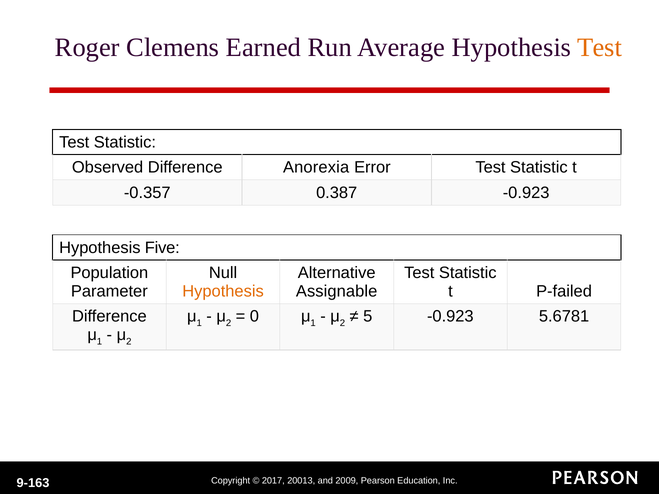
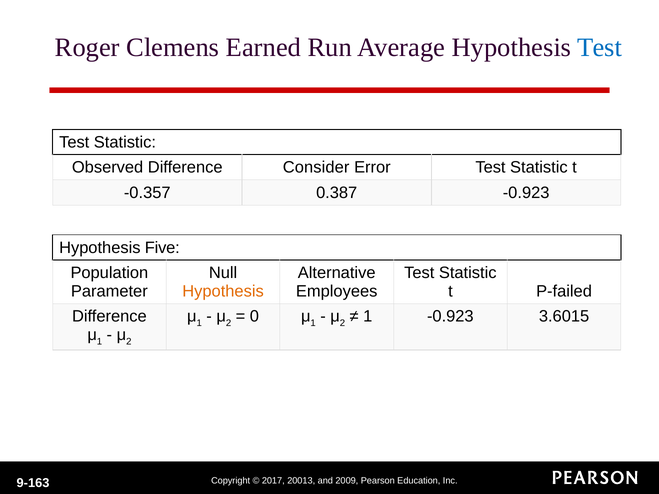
Test at (599, 48) colour: orange -> blue
Anorexia: Anorexia -> Consider
Assignable: Assignable -> Employees
5 at (368, 317): 5 -> 1
5.6781: 5.6781 -> 3.6015
